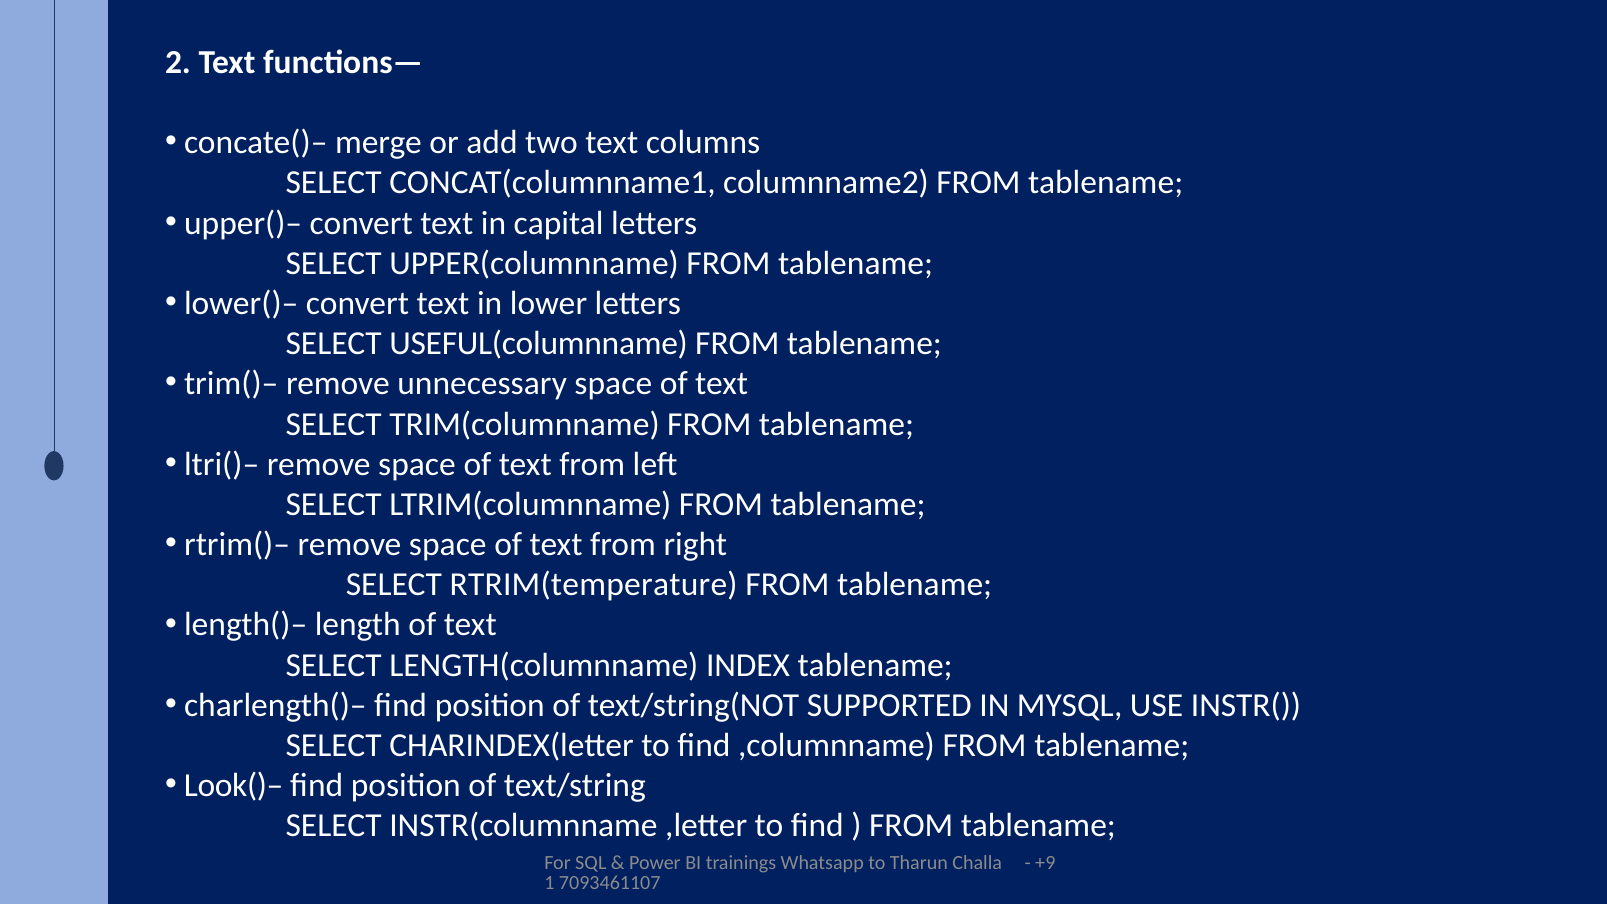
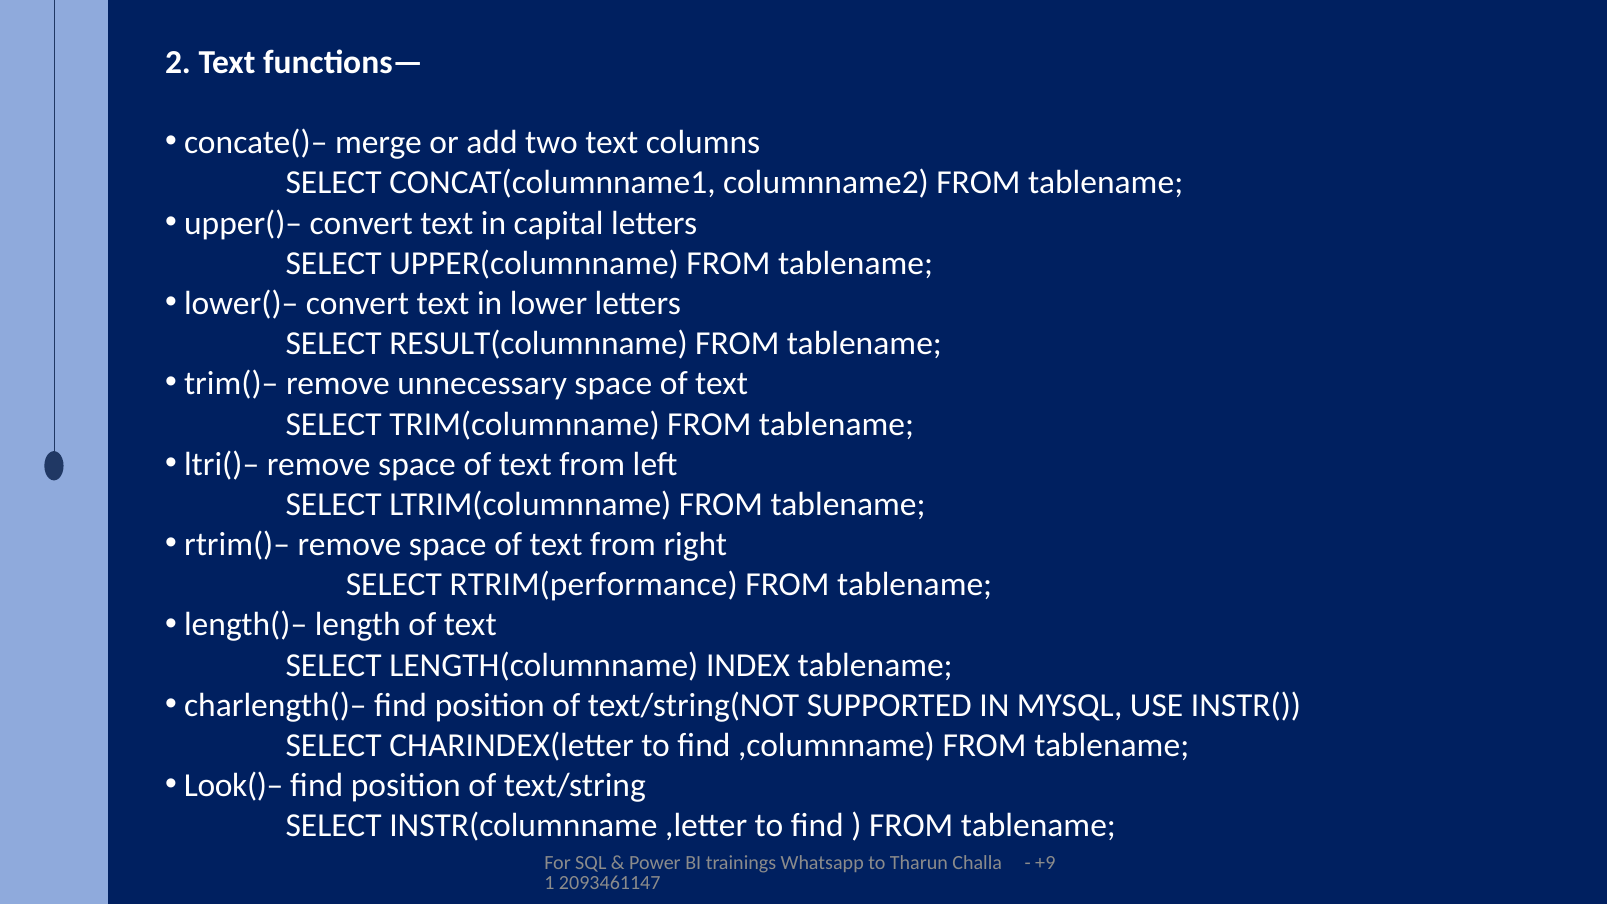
USEFUL(columnname: USEFUL(columnname -> RESULT(columnname
RTRIM(temperature: RTRIM(temperature -> RTRIM(performance
7093461107: 7093461107 -> 2093461147
